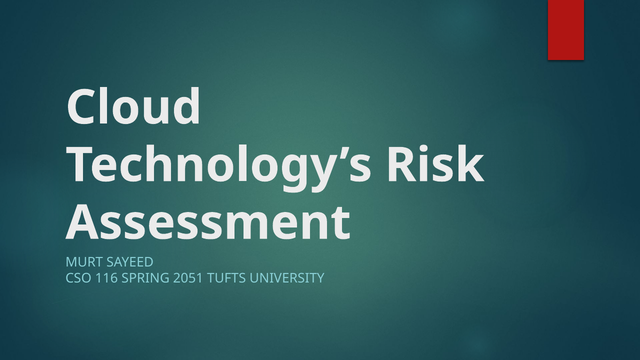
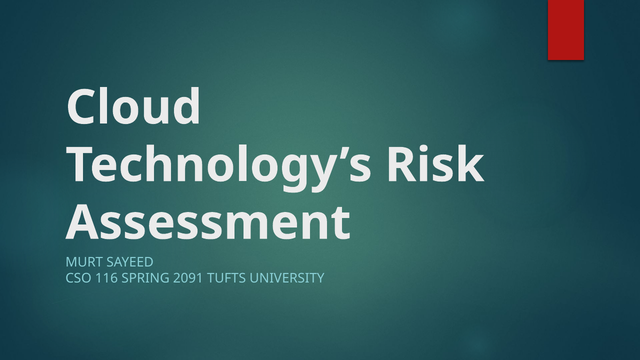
2051: 2051 -> 2091
